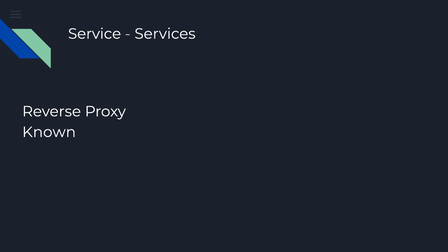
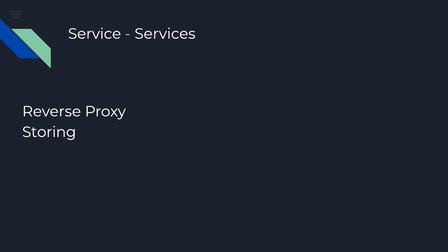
Known: Known -> Storing
